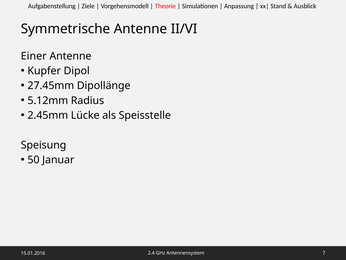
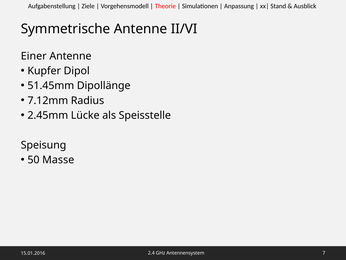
27.45mm: 27.45mm -> 51.45mm
5.12mm: 5.12mm -> 7.12mm
Januar: Januar -> Masse
